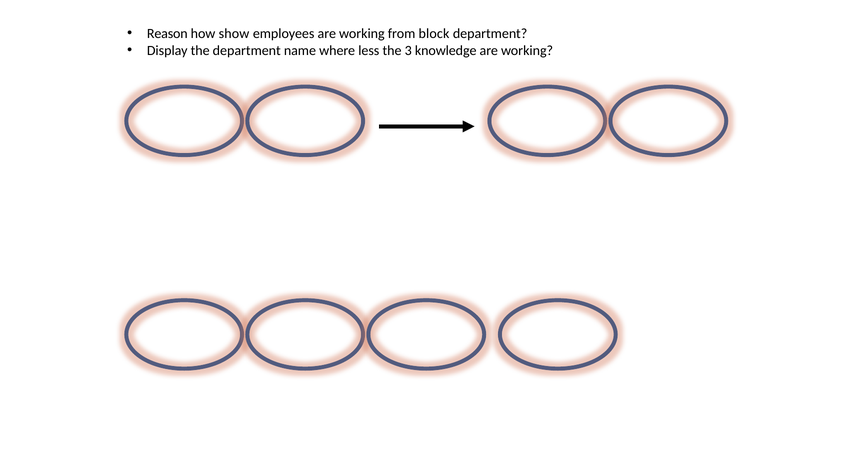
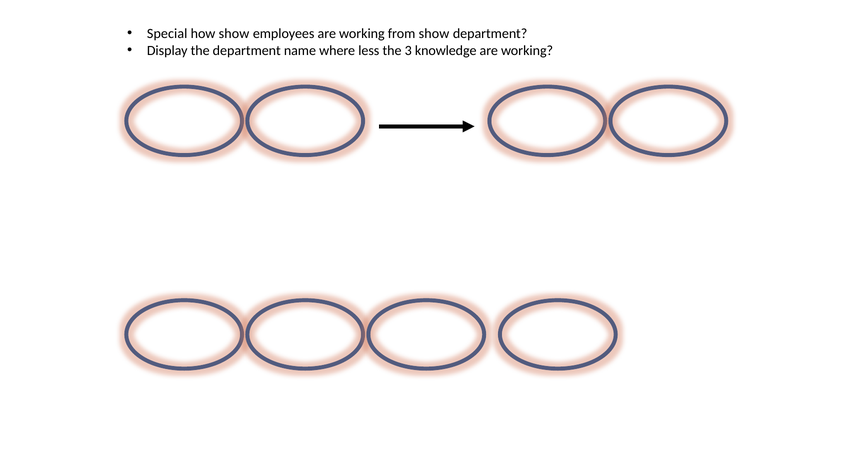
Reason: Reason -> Special
from block: block -> show
